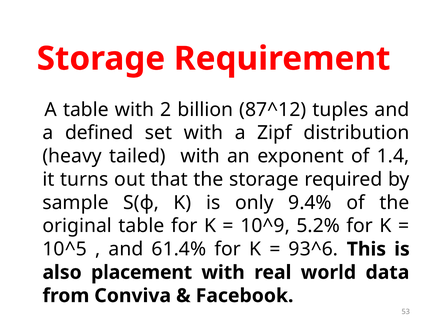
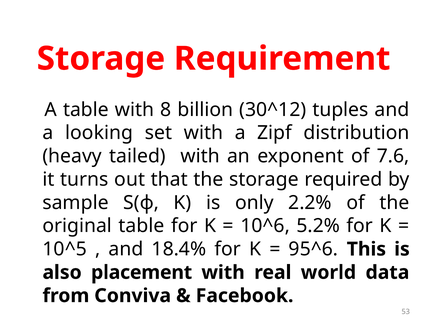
2: 2 -> 8
87^12: 87^12 -> 30^12
defined: defined -> looking
1.4: 1.4 -> 7.6
9.4%: 9.4% -> 2.2%
10^9: 10^9 -> 10^6
61.4%: 61.4% -> 18.4%
93^6: 93^6 -> 95^6
